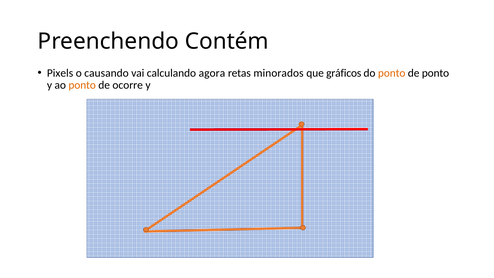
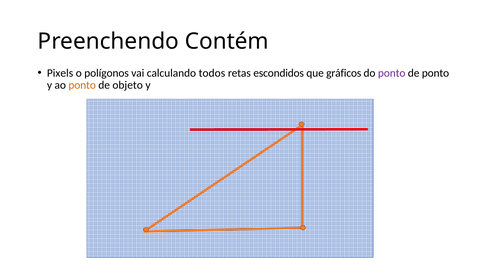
causando: causando -> polígonos
agora: agora -> todos
minorados: minorados -> escondidos
ponto at (392, 73) colour: orange -> purple
ocorre: ocorre -> objeto
